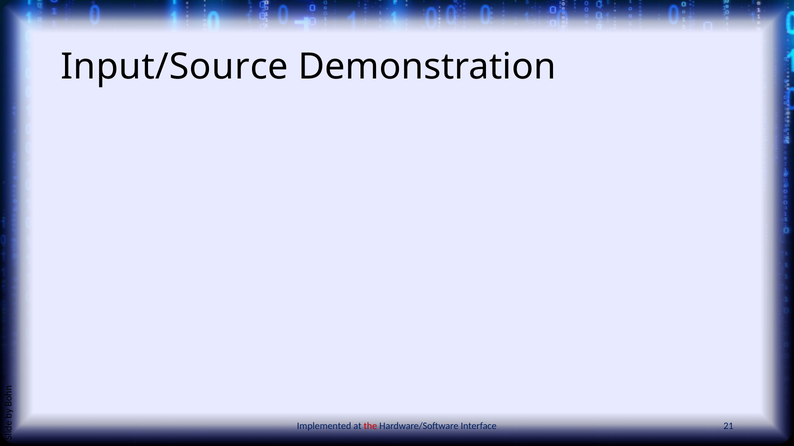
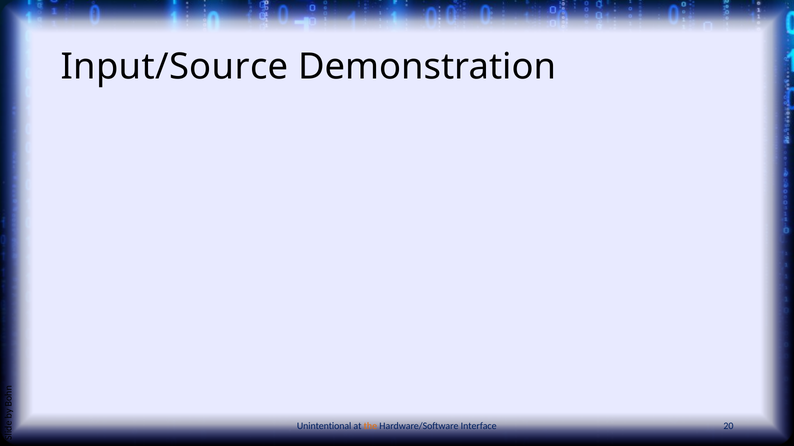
Implemented: Implemented -> Unintentional
the colour: red -> orange
21: 21 -> 20
